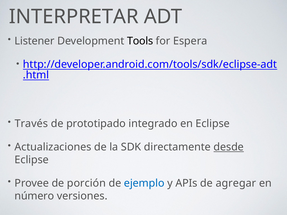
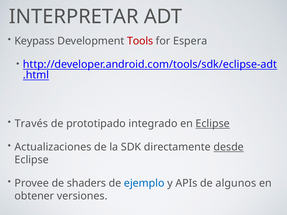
Listener: Listener -> Keypass
Tools colour: black -> red
Eclipse at (213, 124) underline: none -> present
porción: porción -> shaders
agregar: agregar -> algunos
número: número -> obtener
